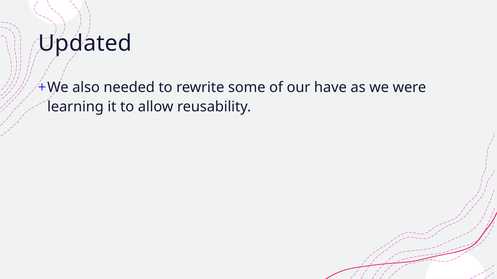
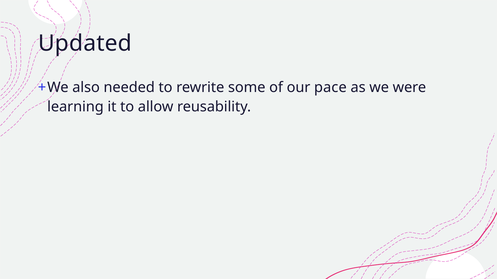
have: have -> pace
